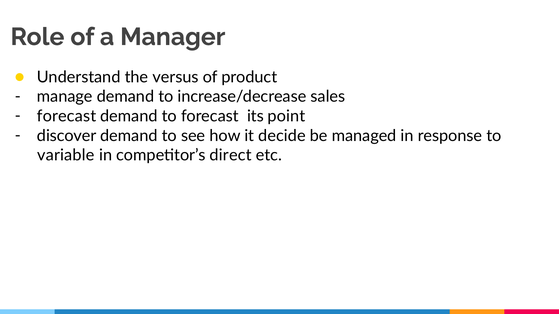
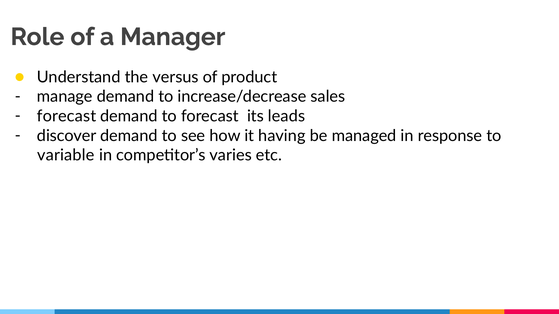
point: point -> leads
decide: decide -> having
direct: direct -> varies
